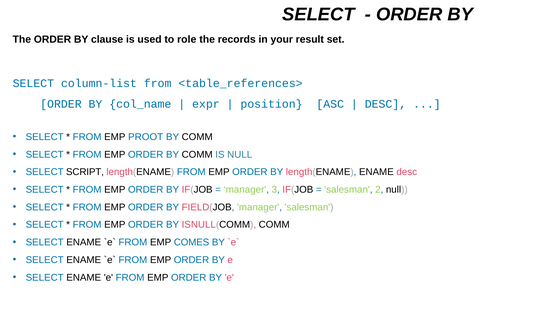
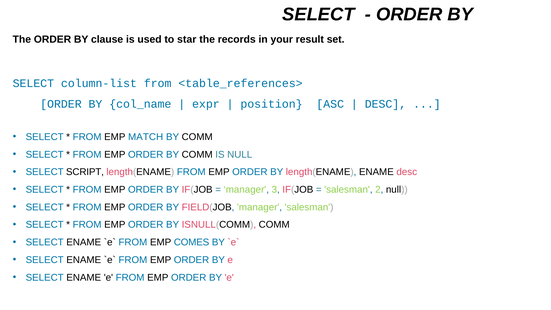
role: role -> star
PROOT: PROOT -> MATCH
